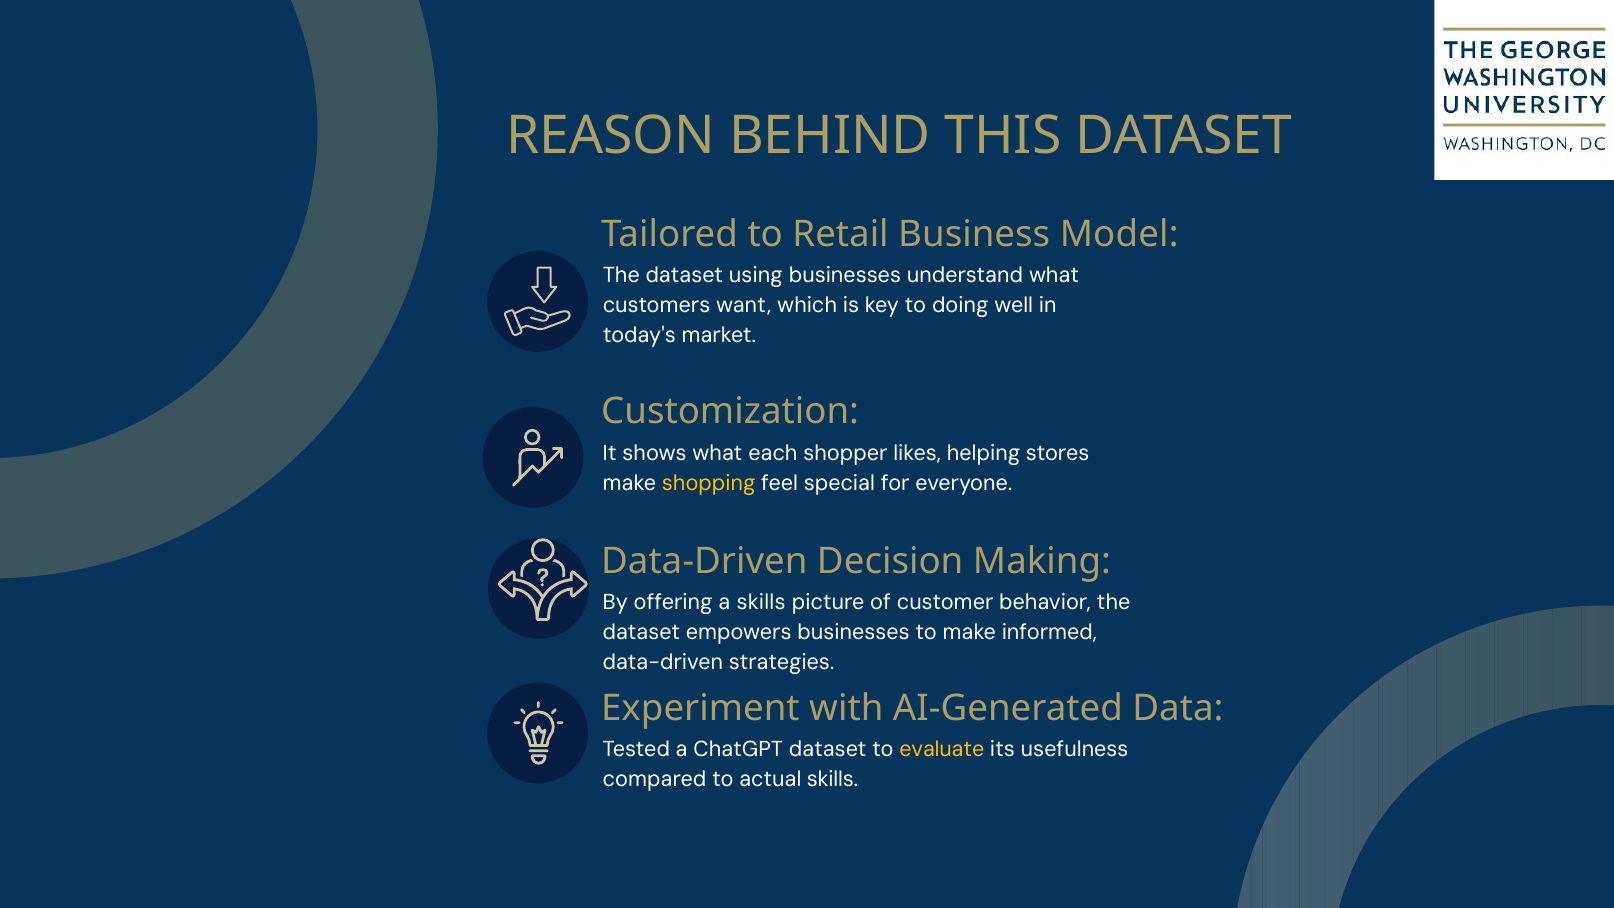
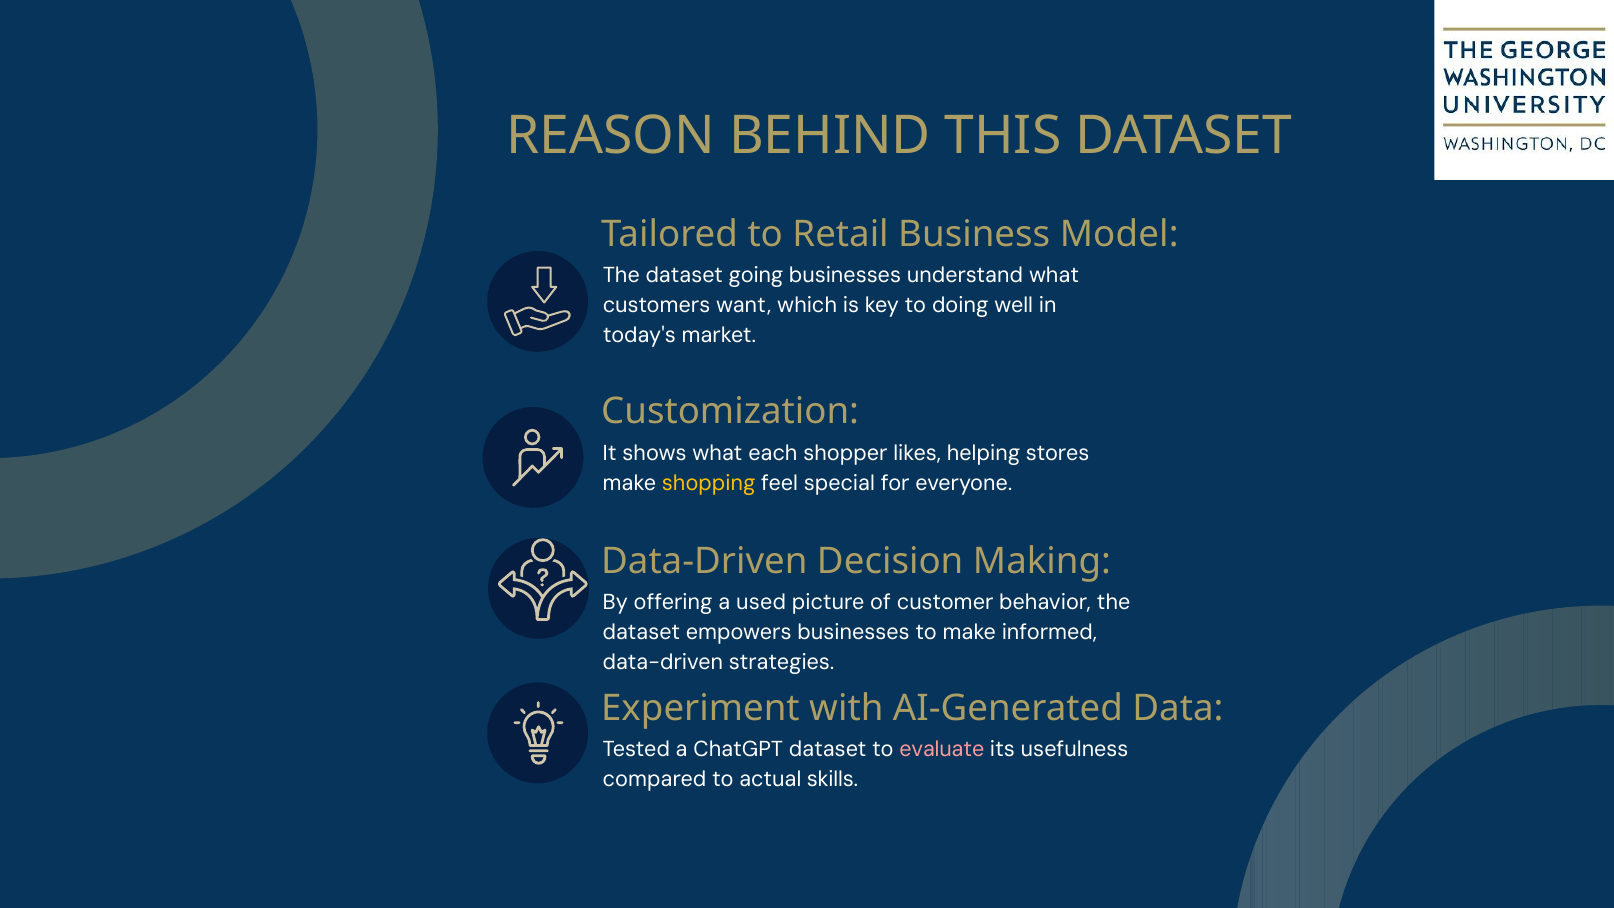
using: using -> going
a skills: skills -> used
evaluate colour: yellow -> pink
